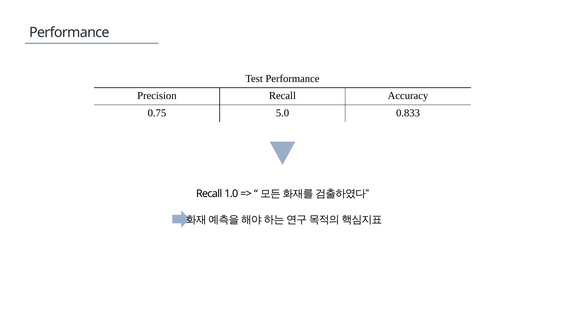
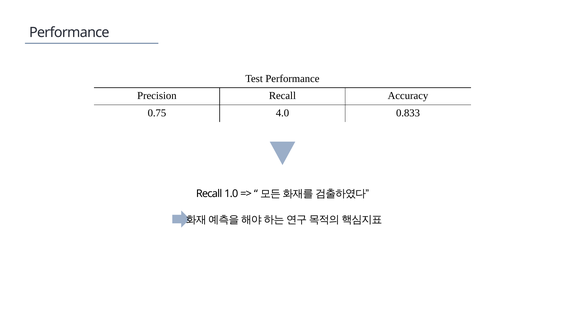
5.0: 5.0 -> 4.0
